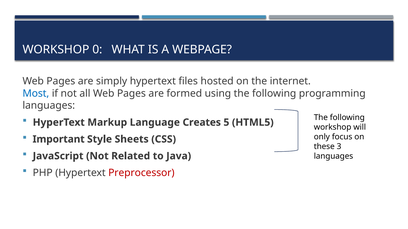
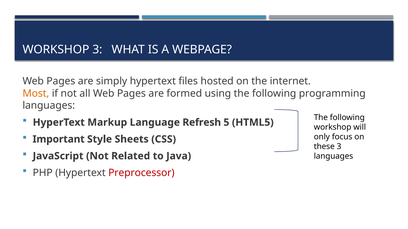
WORKSHOP 0: 0 -> 3
Most colour: blue -> orange
Creates: Creates -> Refresh
